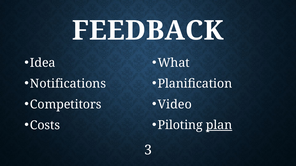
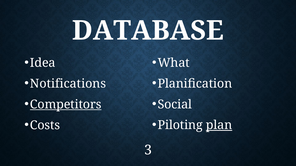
FEEDBACK: FEEDBACK -> DATABASE
Competitors underline: none -> present
Video: Video -> Social
